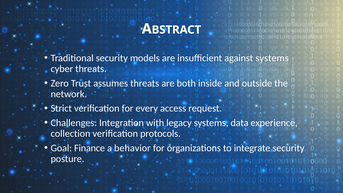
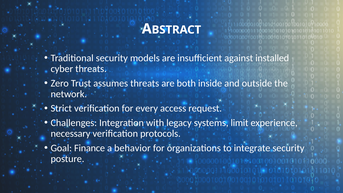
against systems: systems -> installed
data: data -> limit
collection: collection -> necessary
